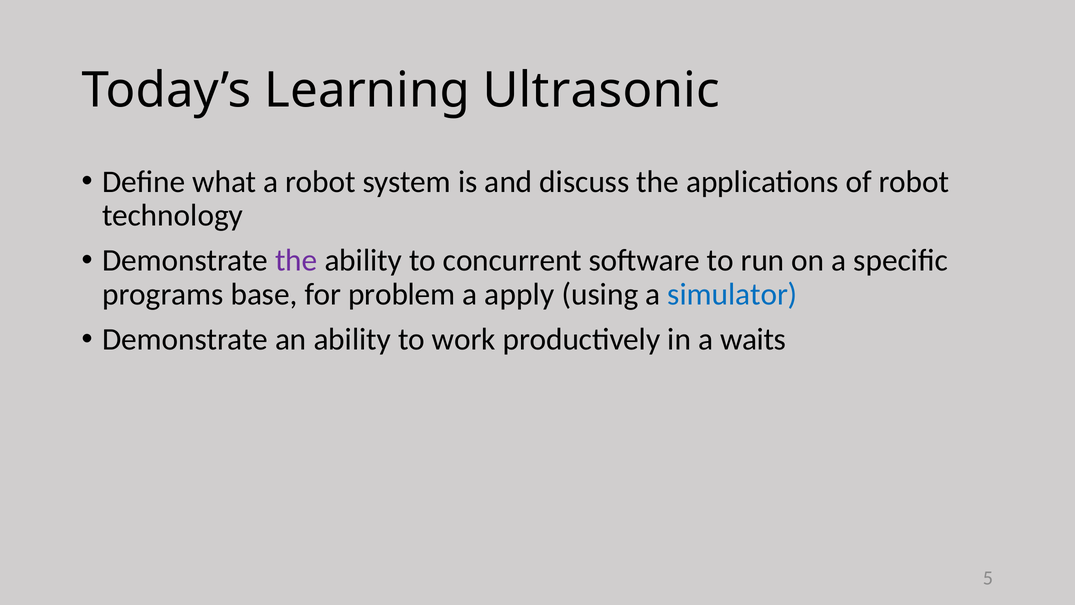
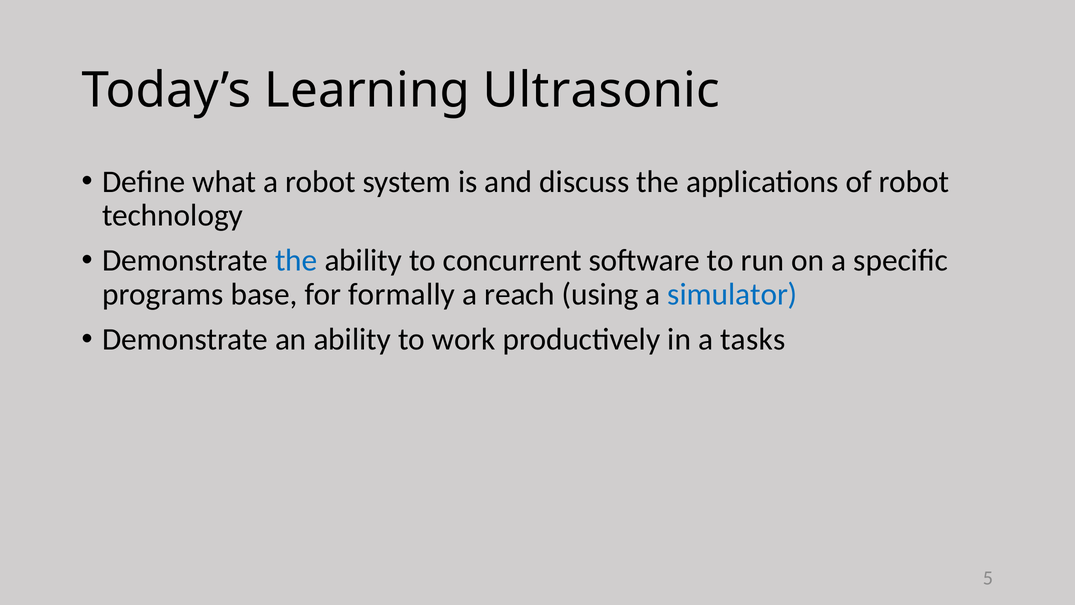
the at (296, 261) colour: purple -> blue
problem: problem -> formally
apply: apply -> reach
waits: waits -> tasks
